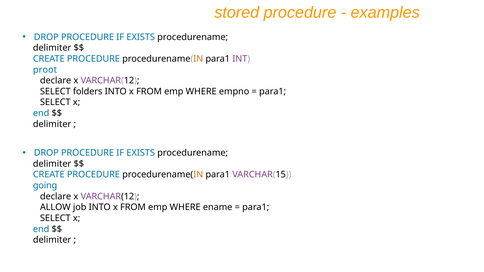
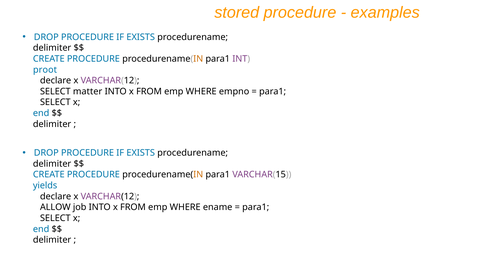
folders: folders -> matter
going: going -> yields
